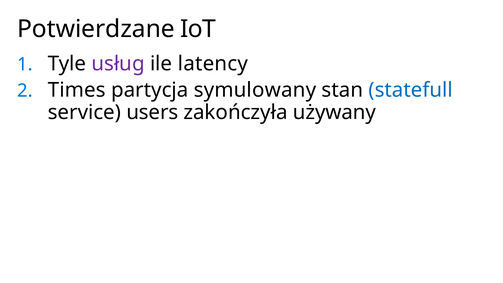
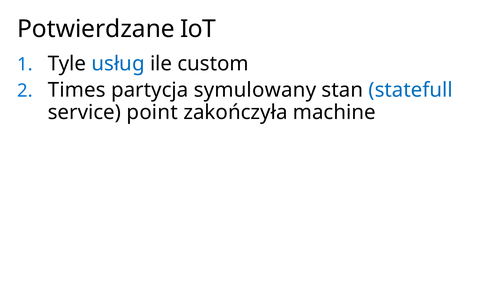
usług colour: purple -> blue
latency: latency -> custom
users: users -> point
używany: używany -> machine
